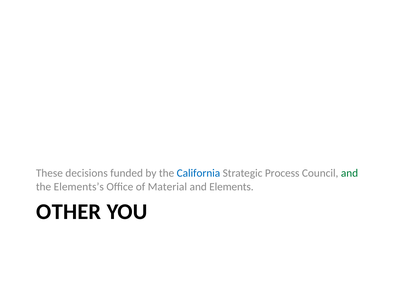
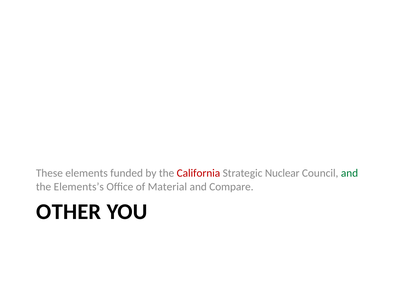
decisions: decisions -> elements
California colour: blue -> red
Process: Process -> Nuclear
Elements: Elements -> Compare
